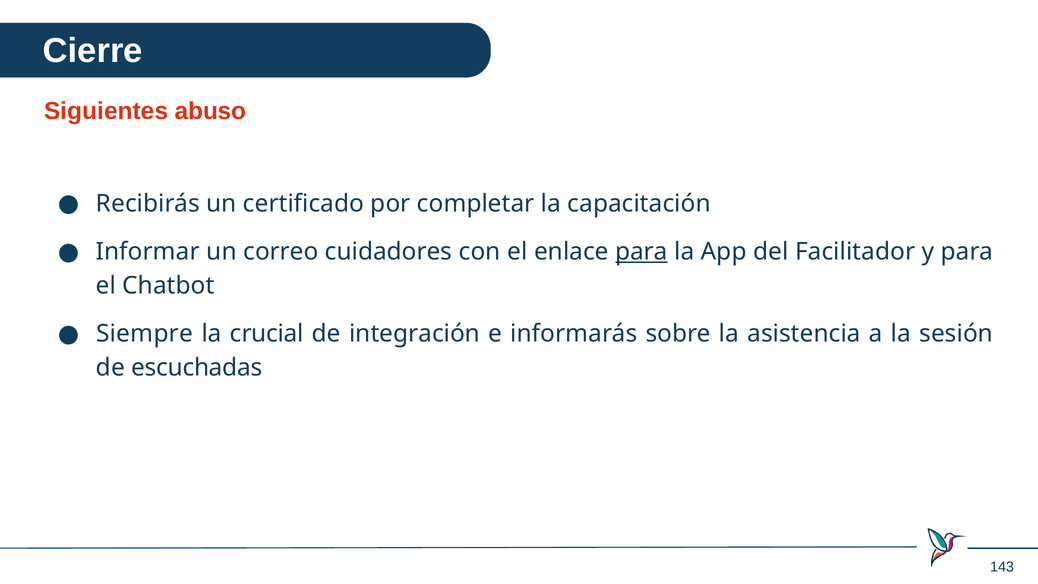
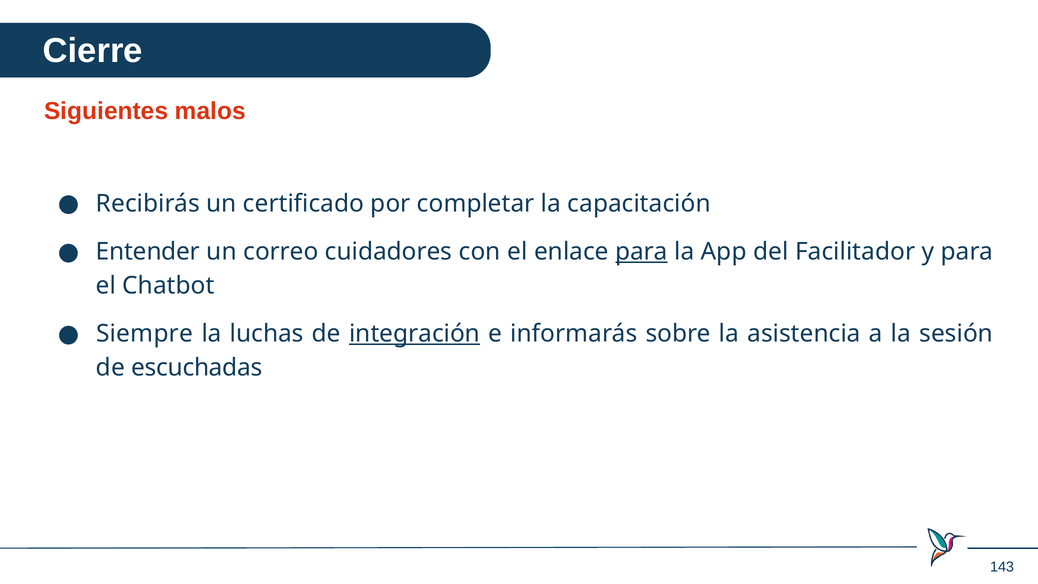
abuso: abuso -> malos
Informar: Informar -> Entender
crucial: crucial -> luchas
integración underline: none -> present
